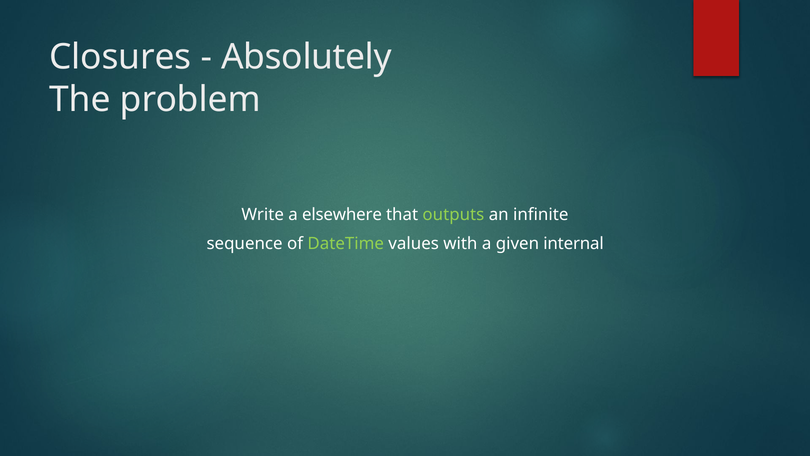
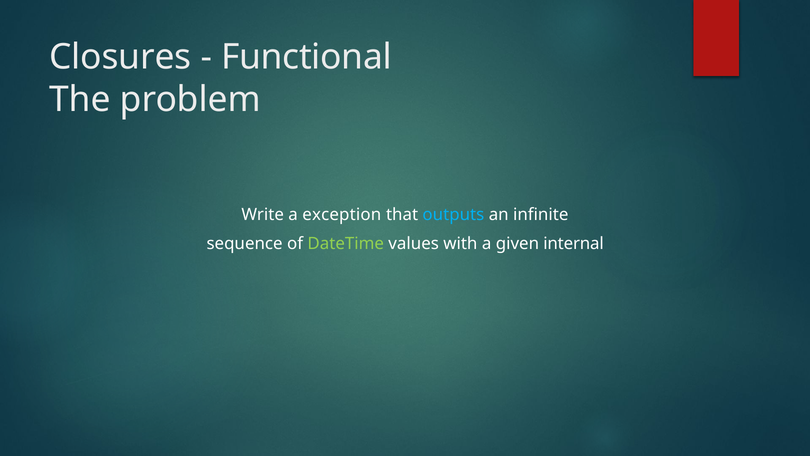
Absolutely: Absolutely -> Functional
elsewhere: elsewhere -> exception
outputs colour: light green -> light blue
